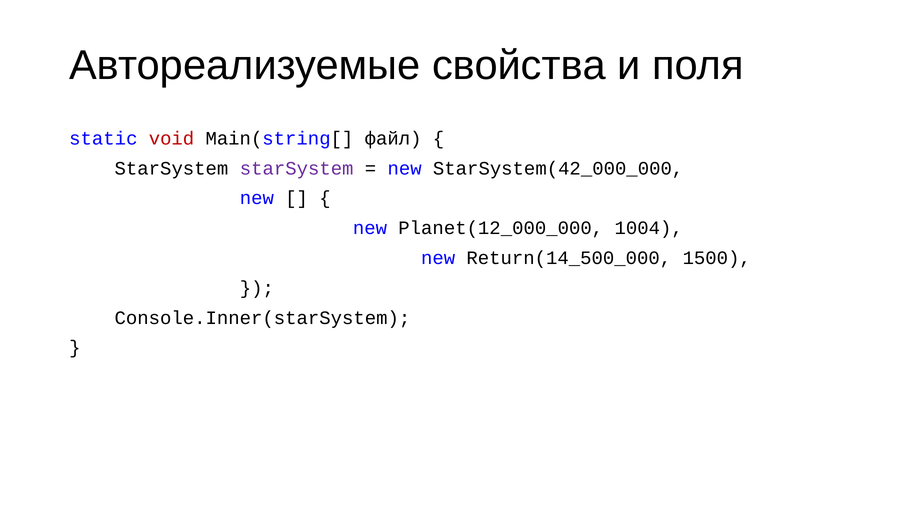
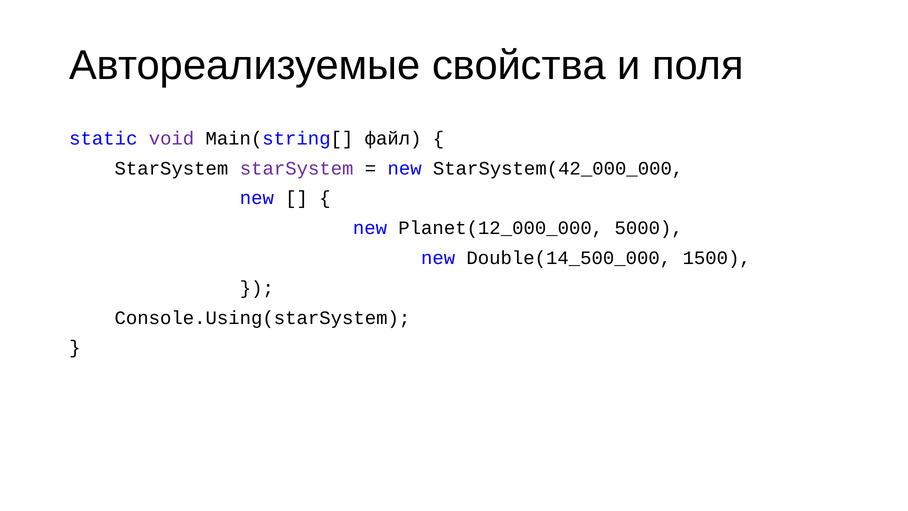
void colour: red -> purple
1004: 1004 -> 5000
Return(14_500_000: Return(14_500_000 -> Double(14_500_000
Console.Inner(starSystem: Console.Inner(starSystem -> Console.Using(starSystem
